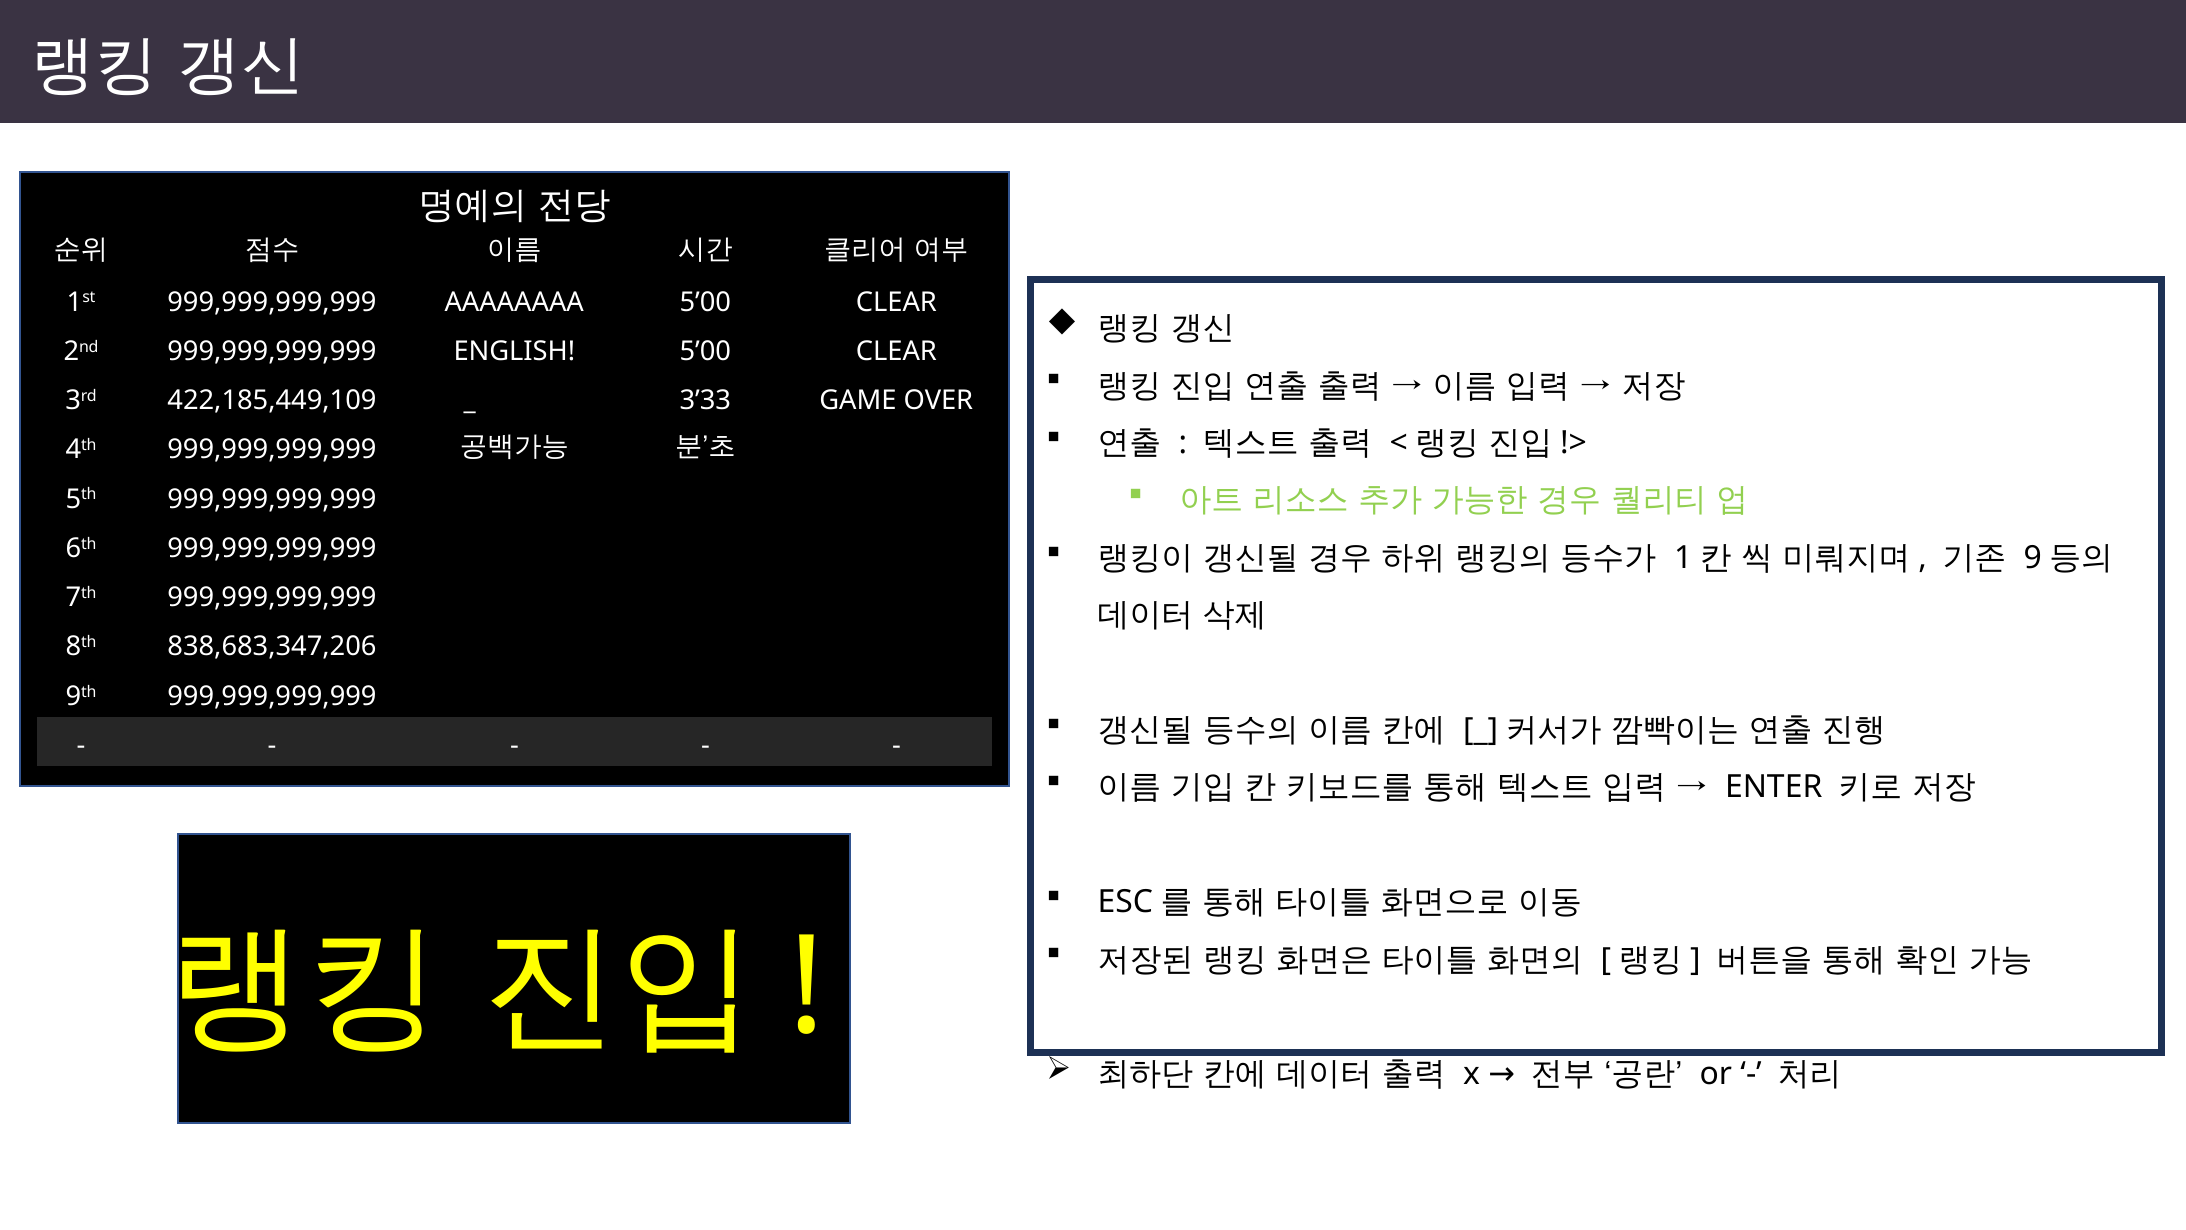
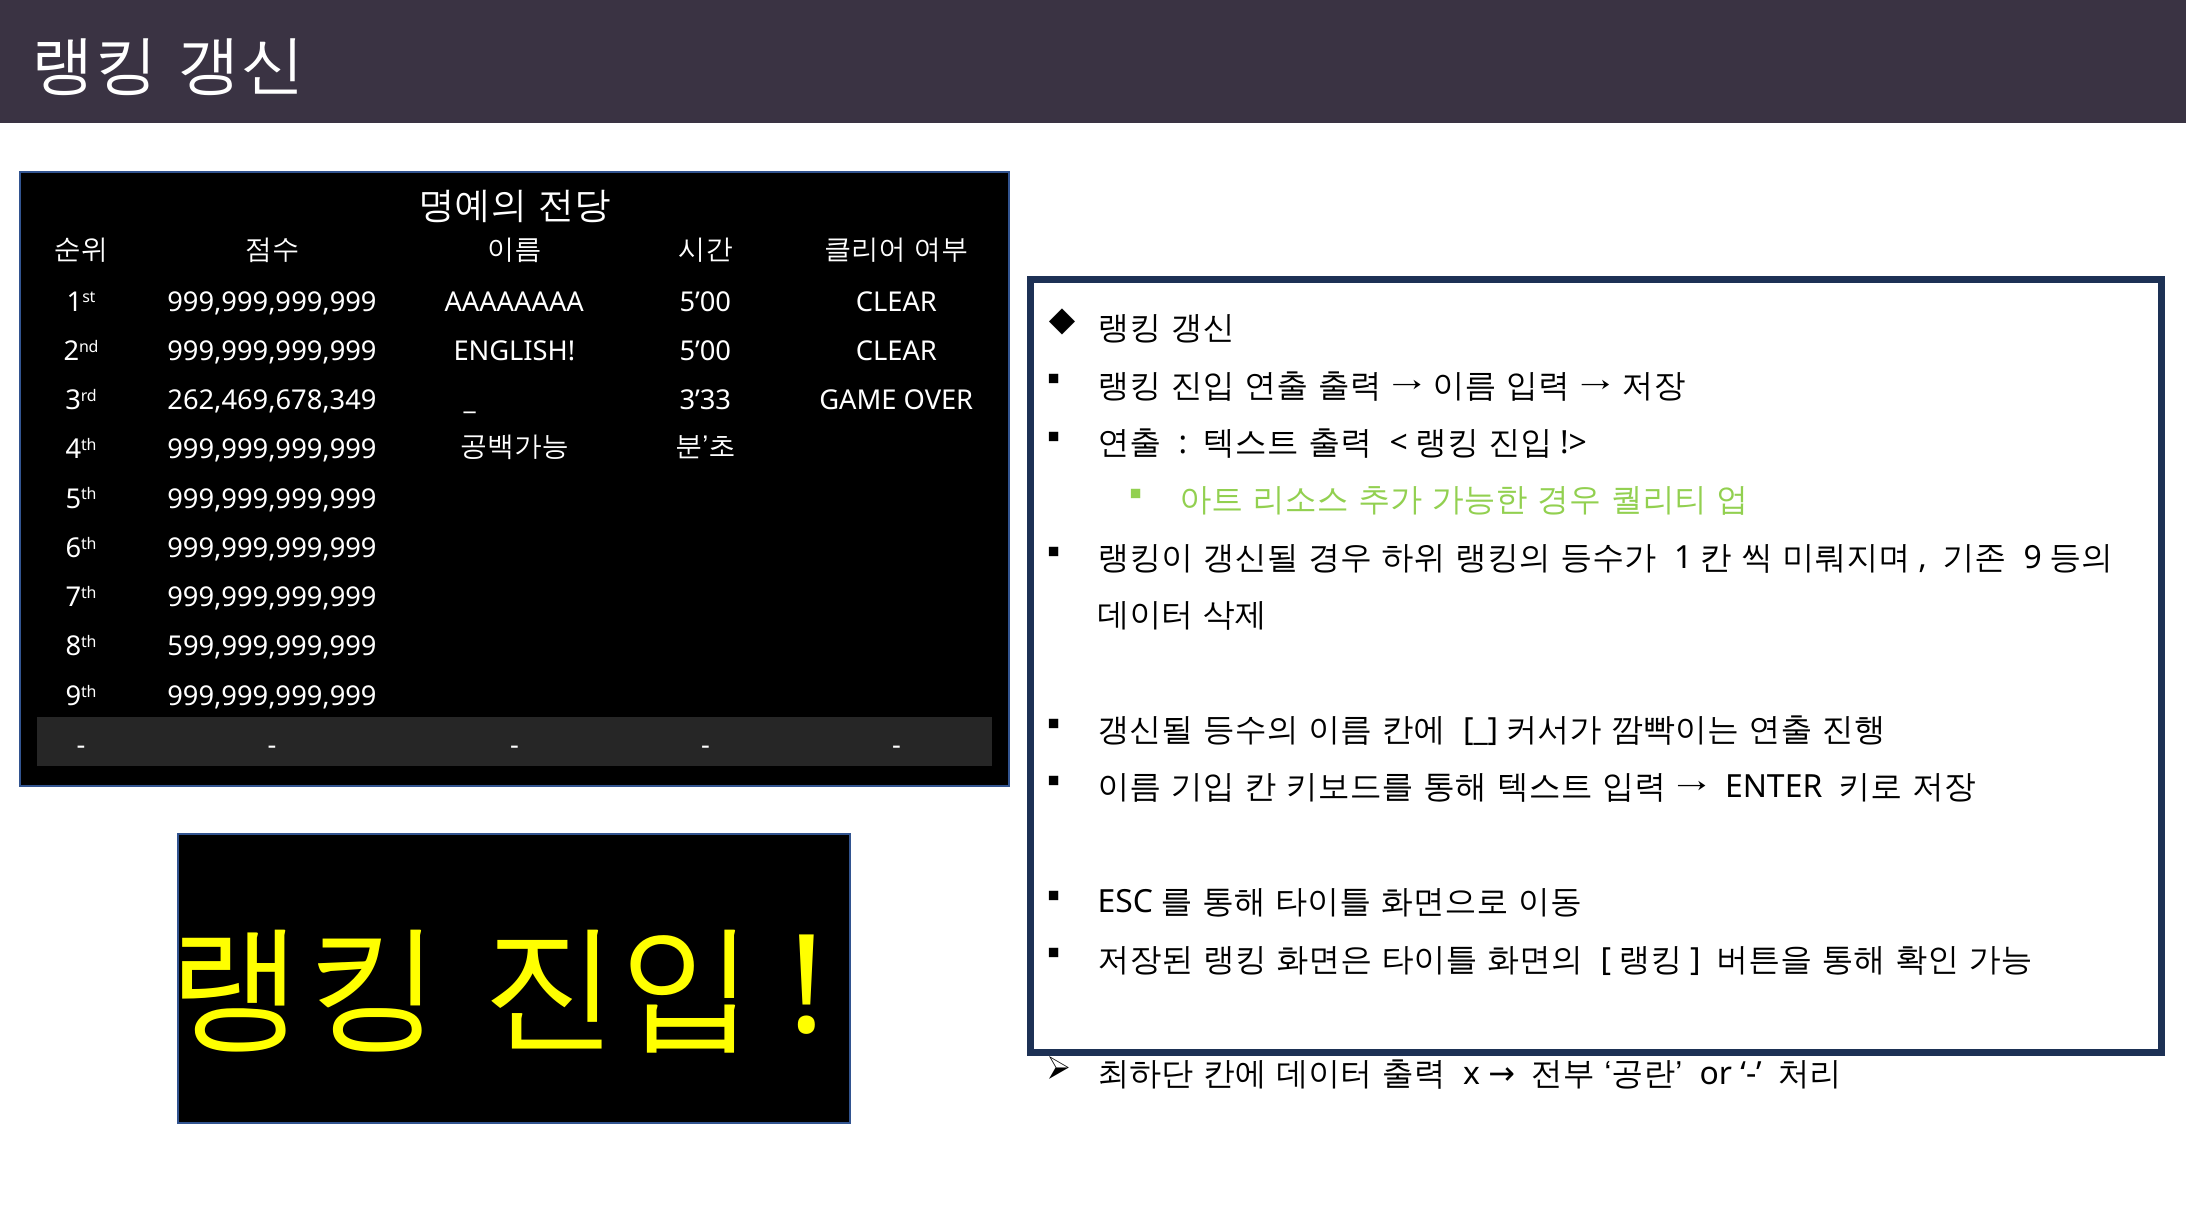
422,185,449,109: 422,185,449,109 -> 262,469,678,349
838,683,347,206: 838,683,347,206 -> 599,999,999,999
